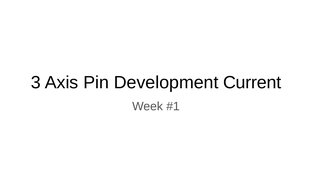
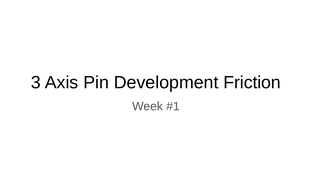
Current: Current -> Friction
